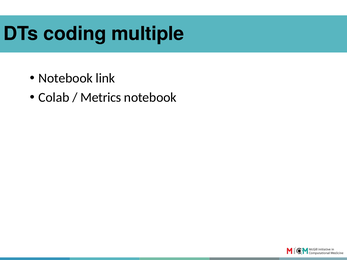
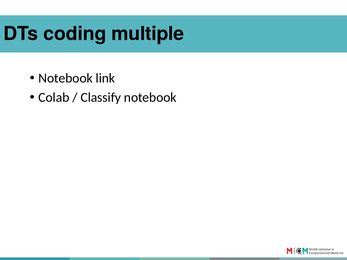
Metrics: Metrics -> Classify
